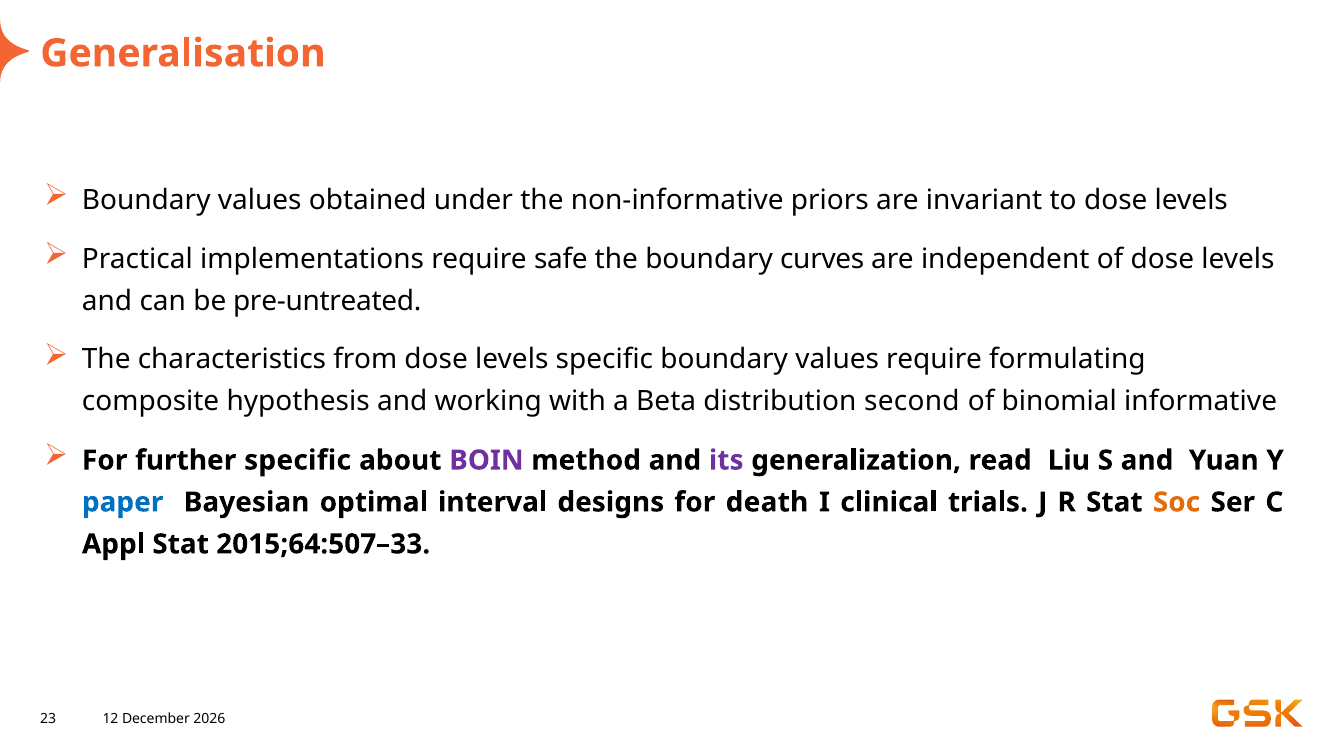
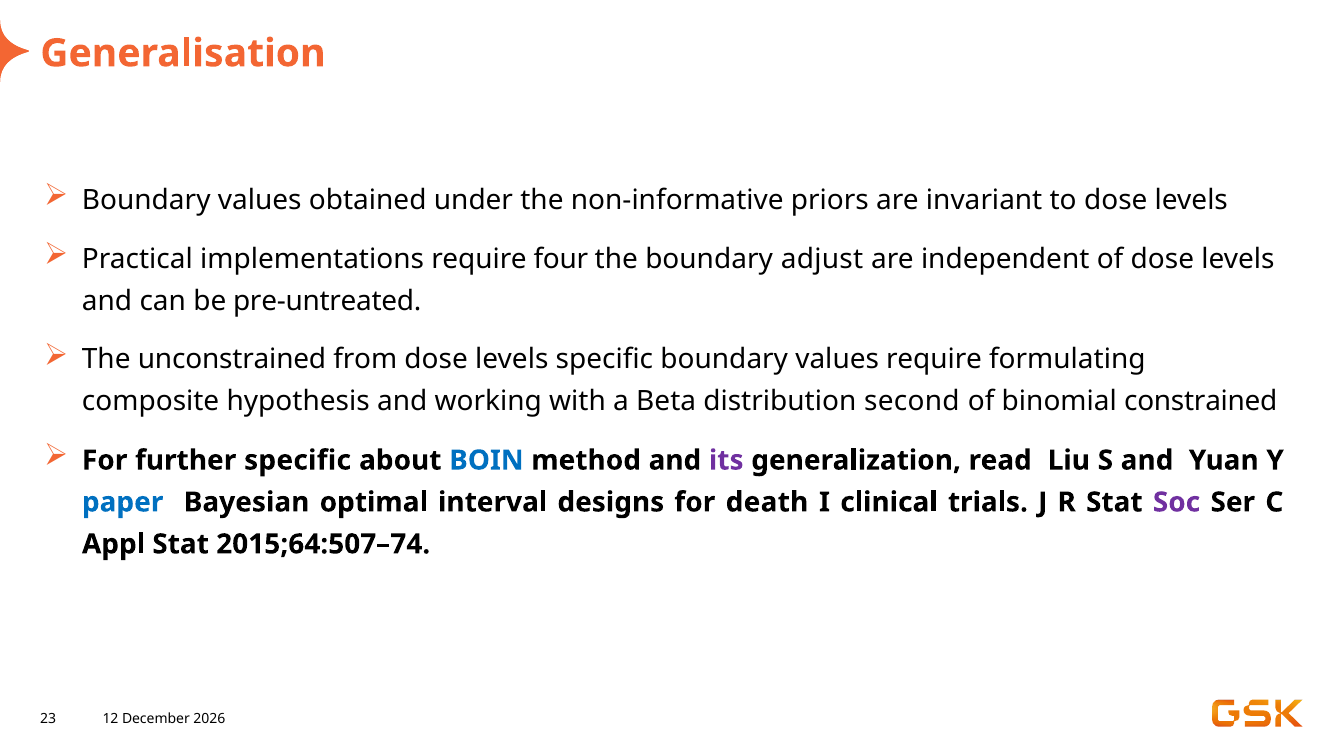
safe: safe -> four
curves: curves -> adjust
characteristics: characteristics -> unconstrained
informative: informative -> constrained
BOIN colour: purple -> blue
Soc colour: orange -> purple
2015;64:507–33: 2015;64:507–33 -> 2015;64:507–74
